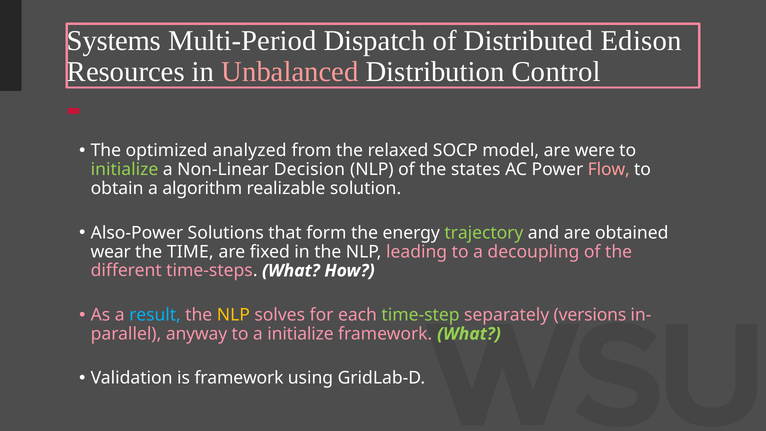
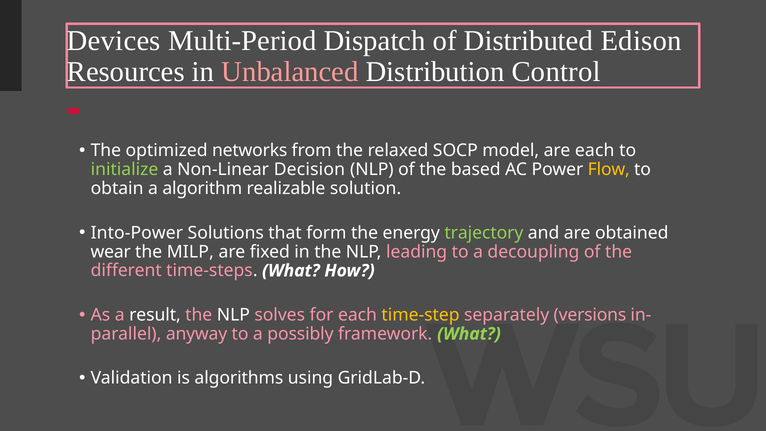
Systems: Systems -> Devices
analyzed: analyzed -> networks
are were: were -> each
states: states -> based
Flow colour: pink -> yellow
Also-Power: Also-Power -> Into-Power
TIME: TIME -> MILP
result colour: light blue -> white
NLP at (233, 315) colour: yellow -> white
time-step colour: light green -> yellow
a initialize: initialize -> possibly
is framework: framework -> algorithms
